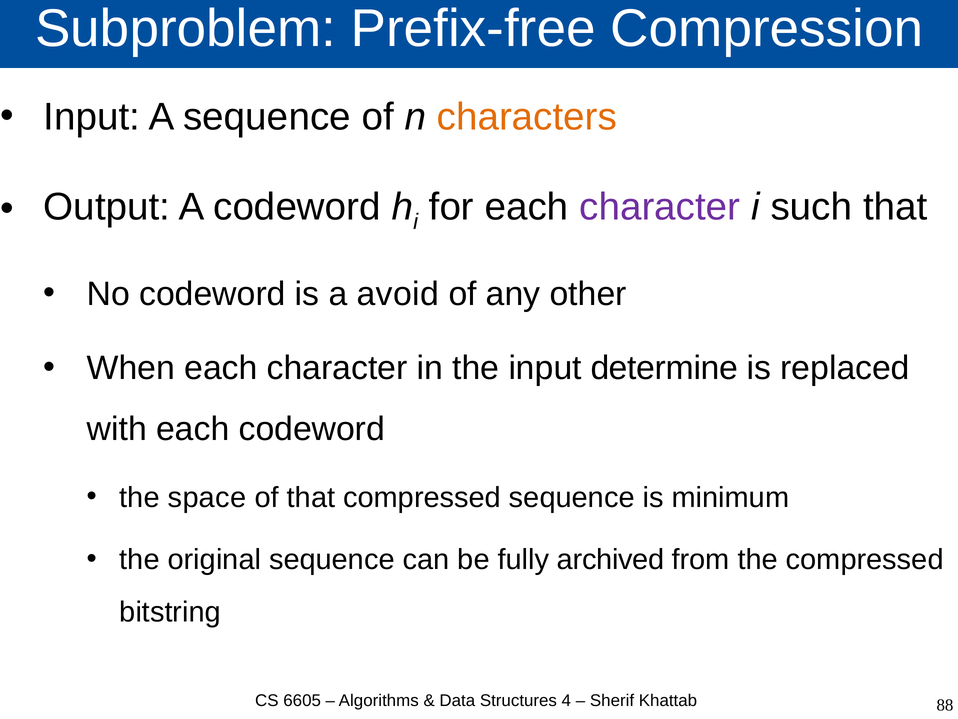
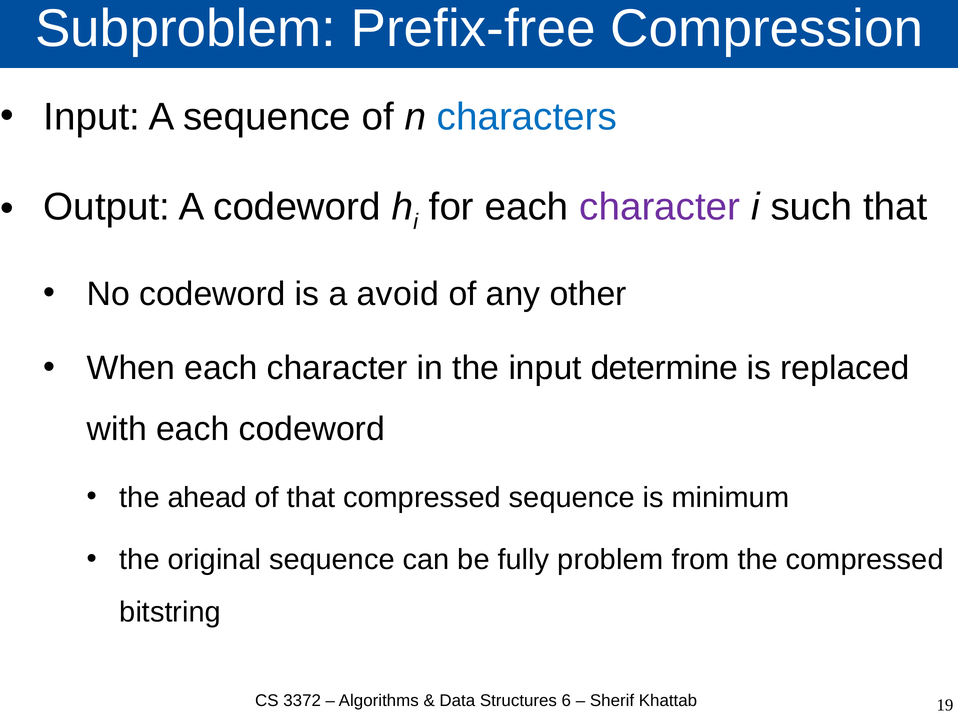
characters colour: orange -> blue
space: space -> ahead
archived: archived -> problem
6605: 6605 -> 3372
4: 4 -> 6
88: 88 -> 19
